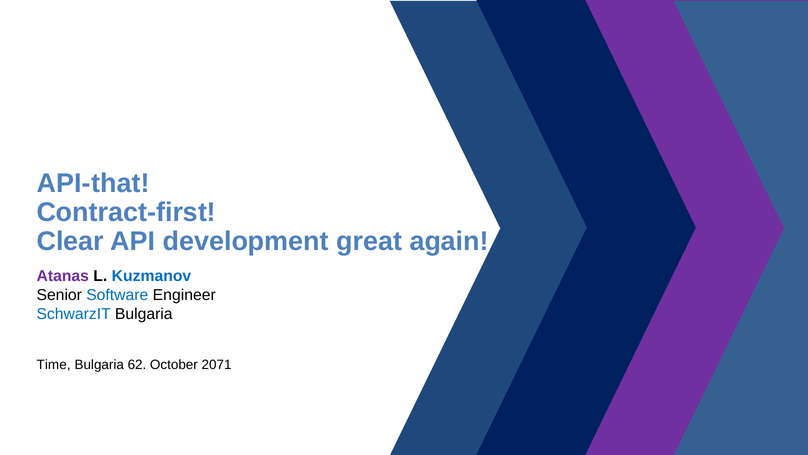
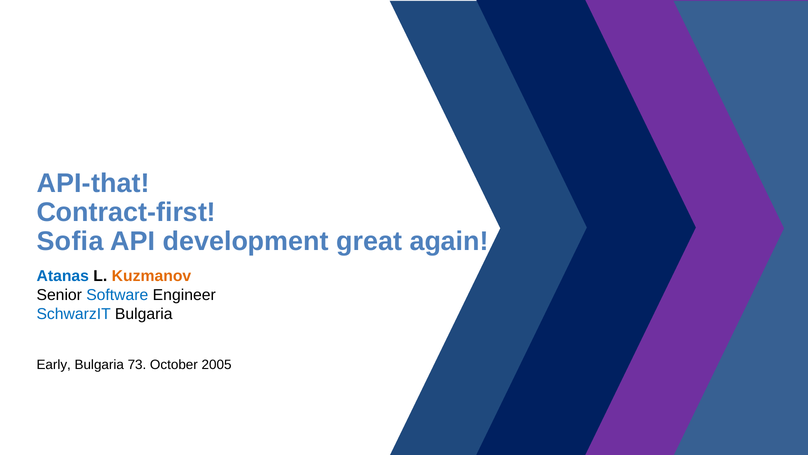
Clear: Clear -> Sofia
Atanas colour: purple -> blue
Kuzmanov colour: blue -> orange
Time: Time -> Early
62: 62 -> 73
2071: 2071 -> 2005
